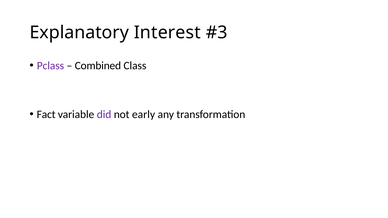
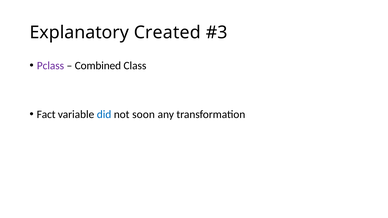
Interest: Interest -> Created
did colour: purple -> blue
early: early -> soon
